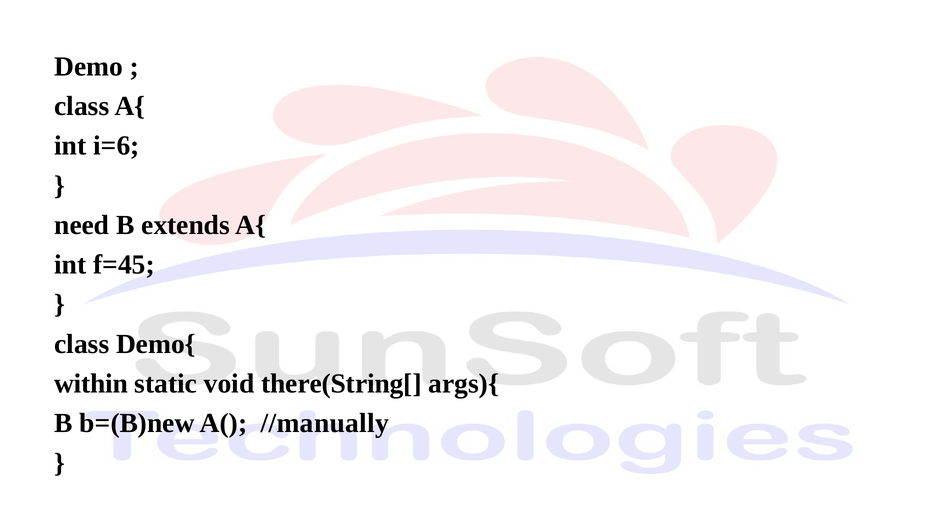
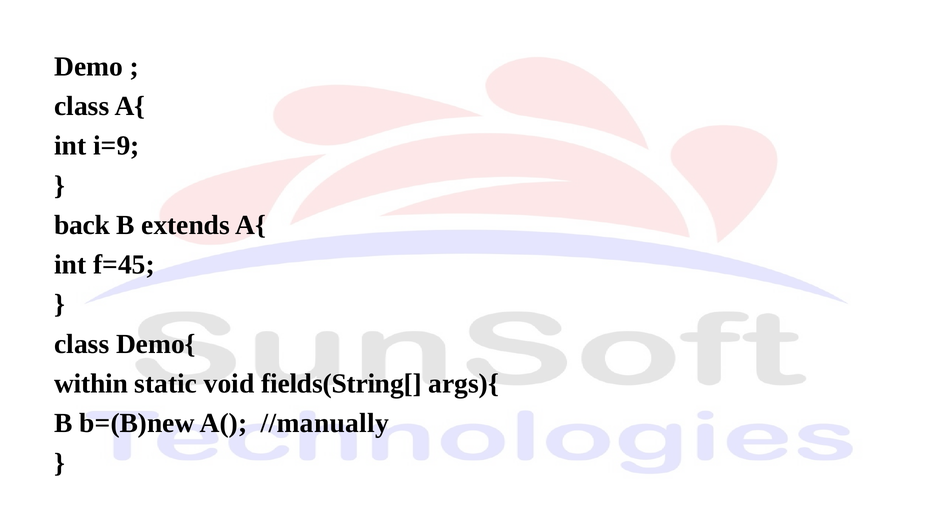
i=6: i=6 -> i=9
need: need -> back
there(String[: there(String[ -> fields(String[
